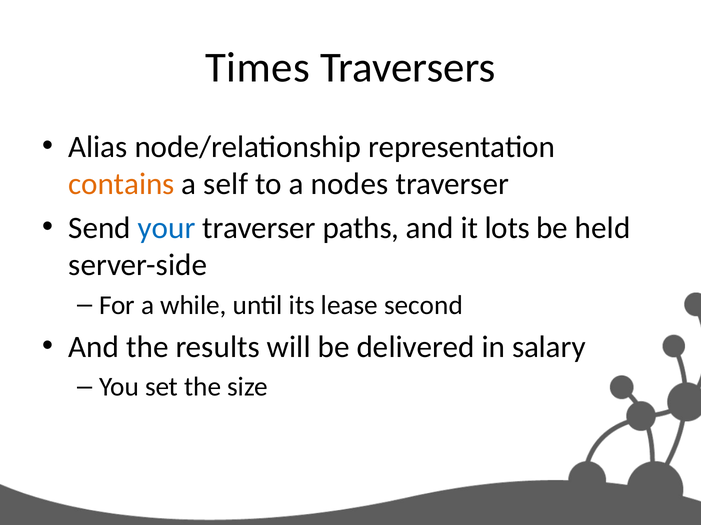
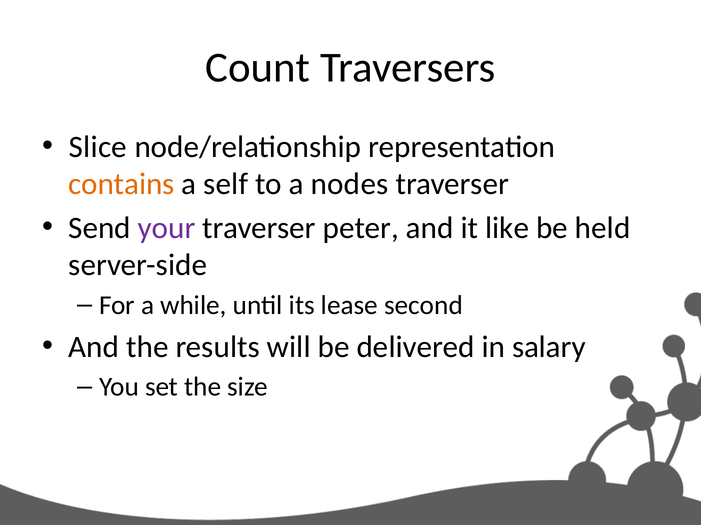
Times: Times -> Count
Alias: Alias -> Slice
your colour: blue -> purple
paths: paths -> peter
lots: lots -> like
